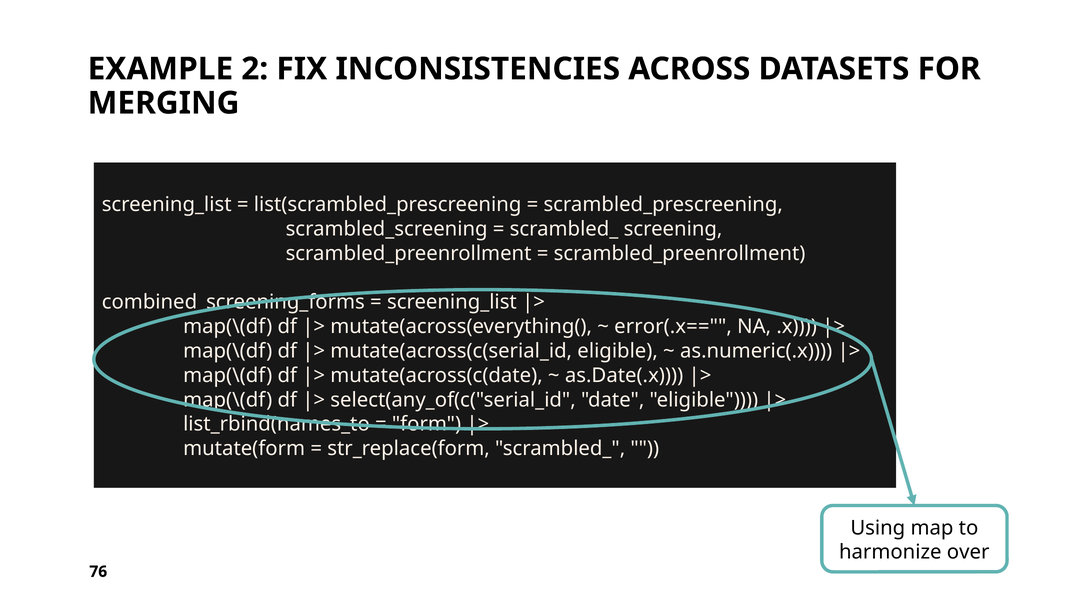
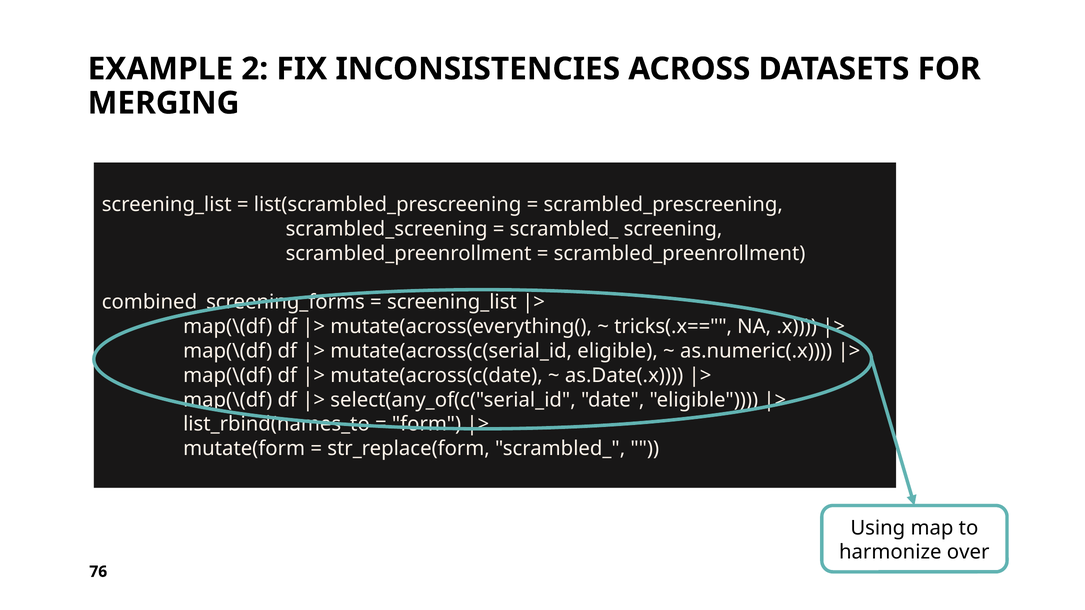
error(.x==: error(.x== -> tricks(.x==
